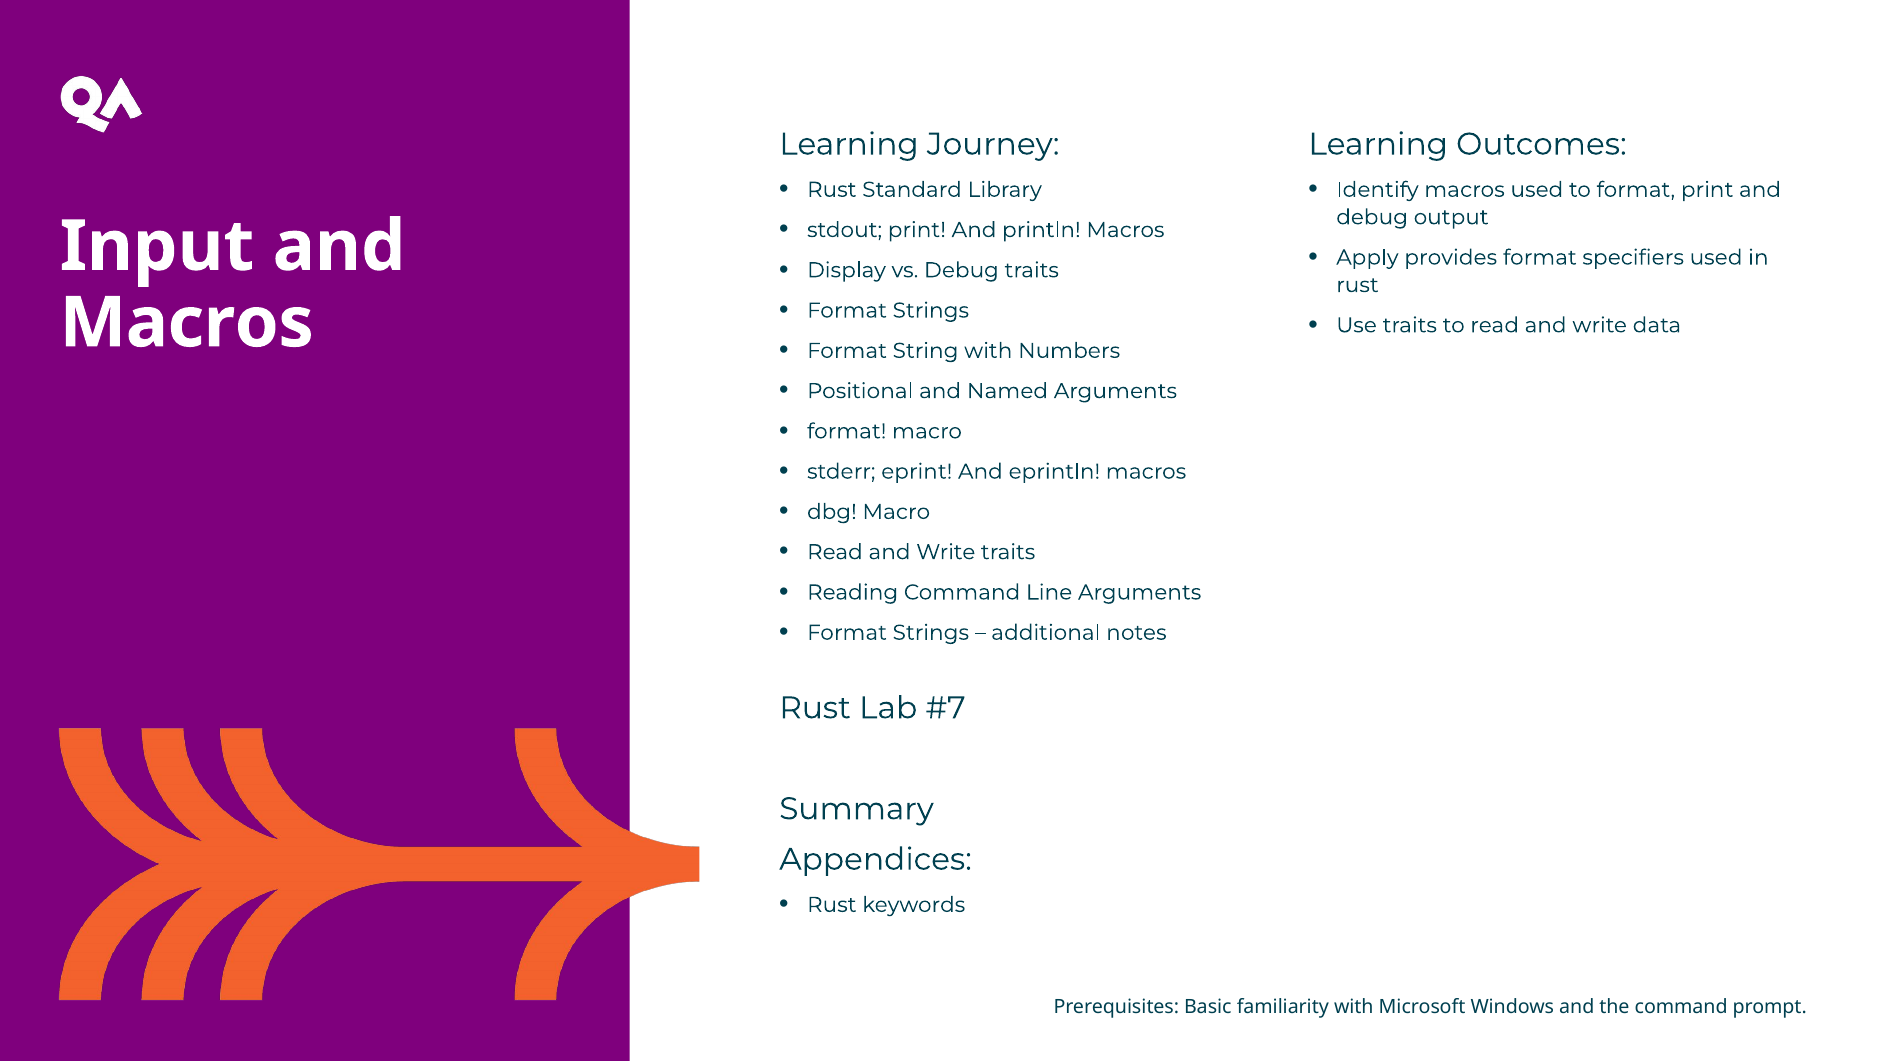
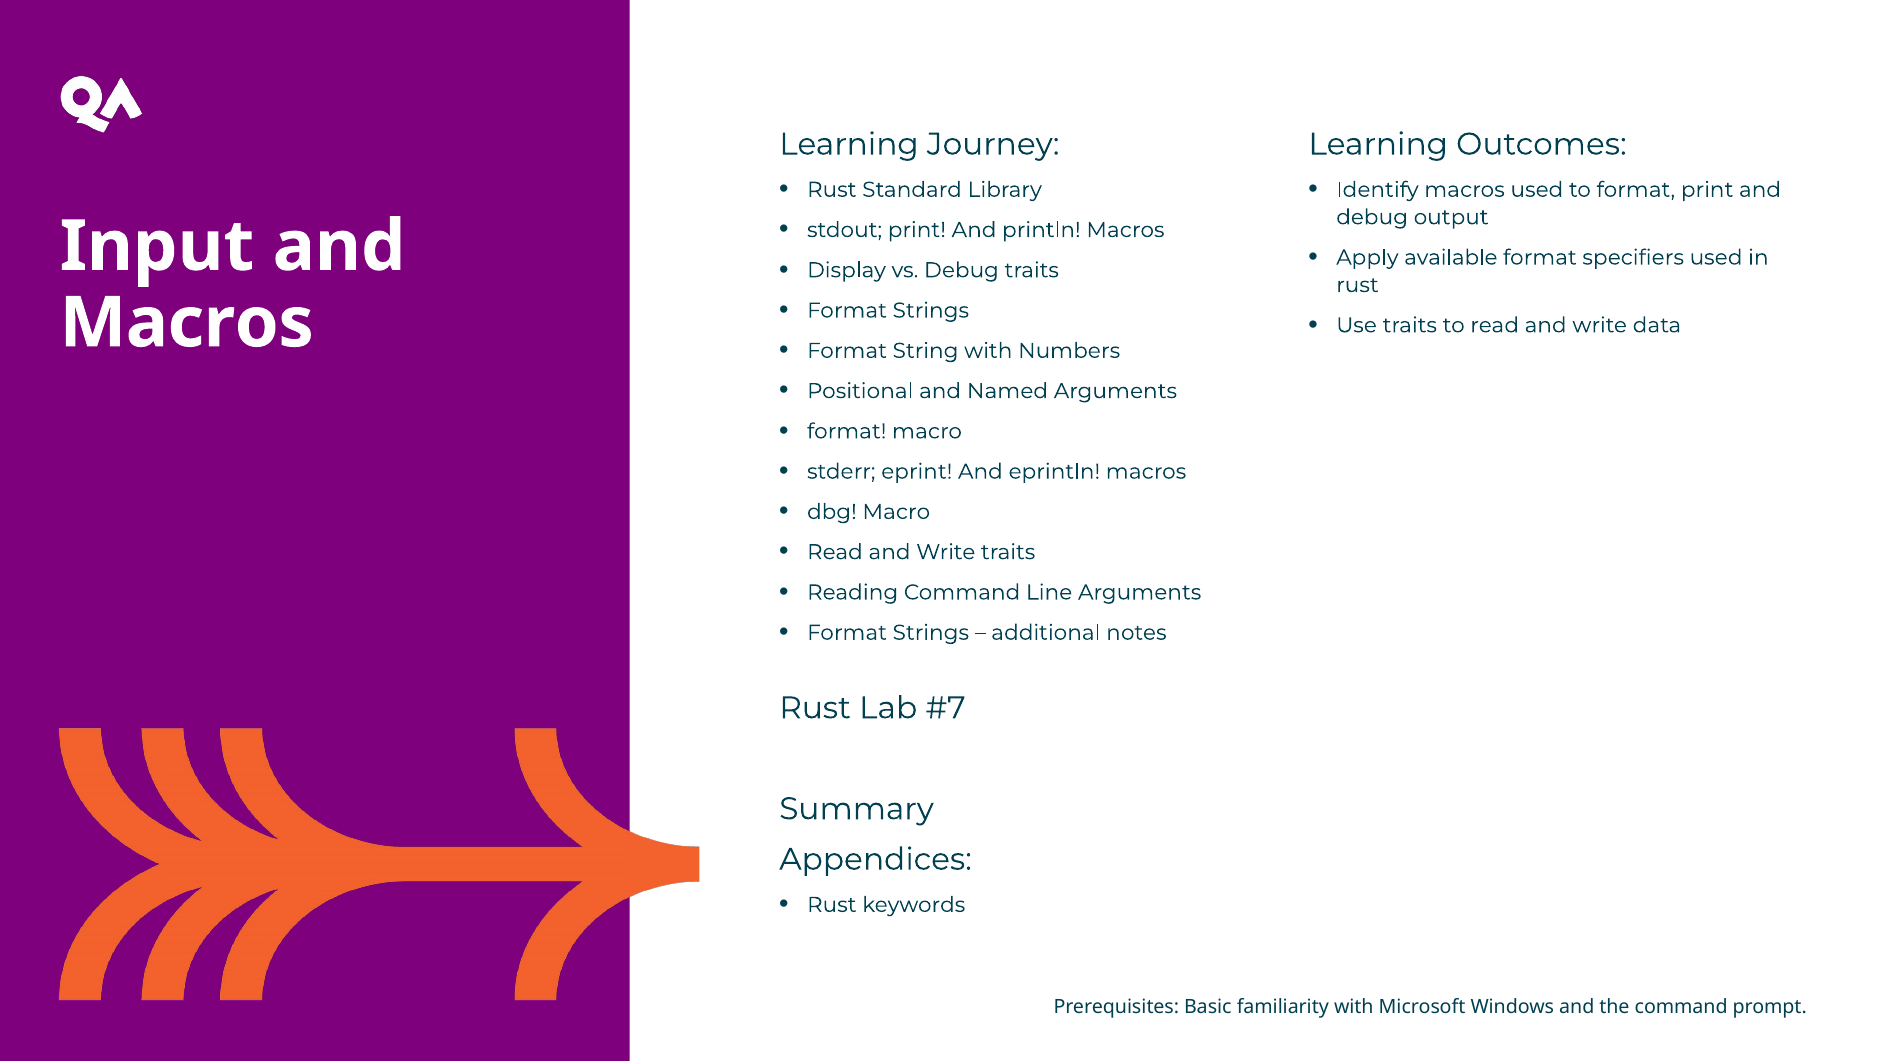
provides: provides -> available
